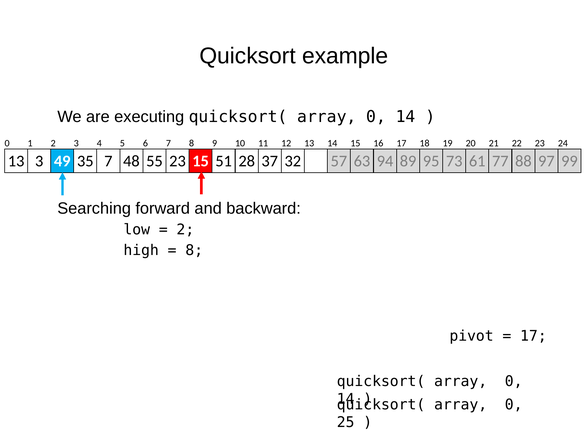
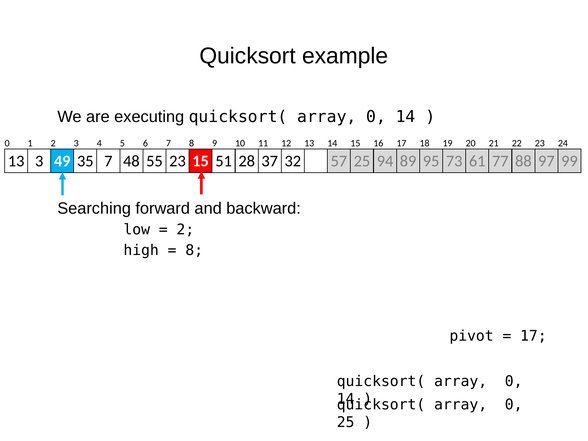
57 63: 63 -> 25
